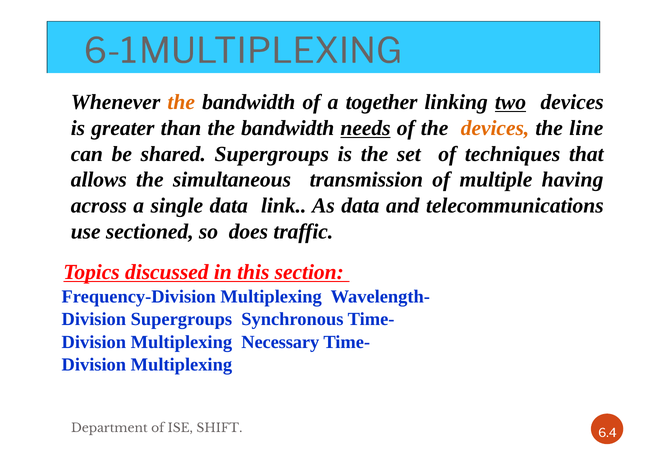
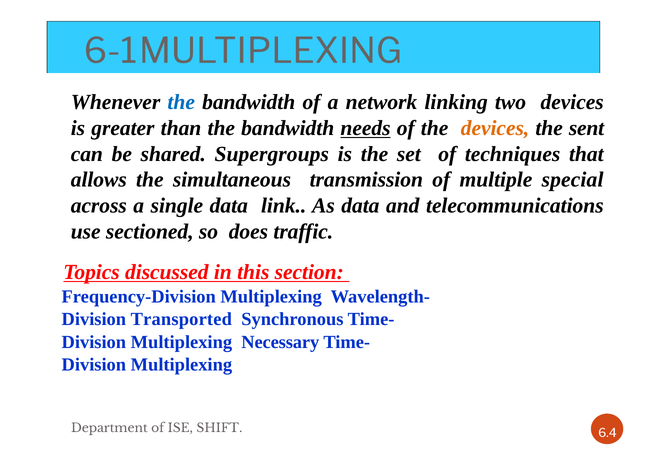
the at (181, 102) colour: orange -> blue
together: together -> network
two underline: present -> none
line: line -> sent
having: having -> special
Supergroups at (181, 319): Supergroups -> Transported
